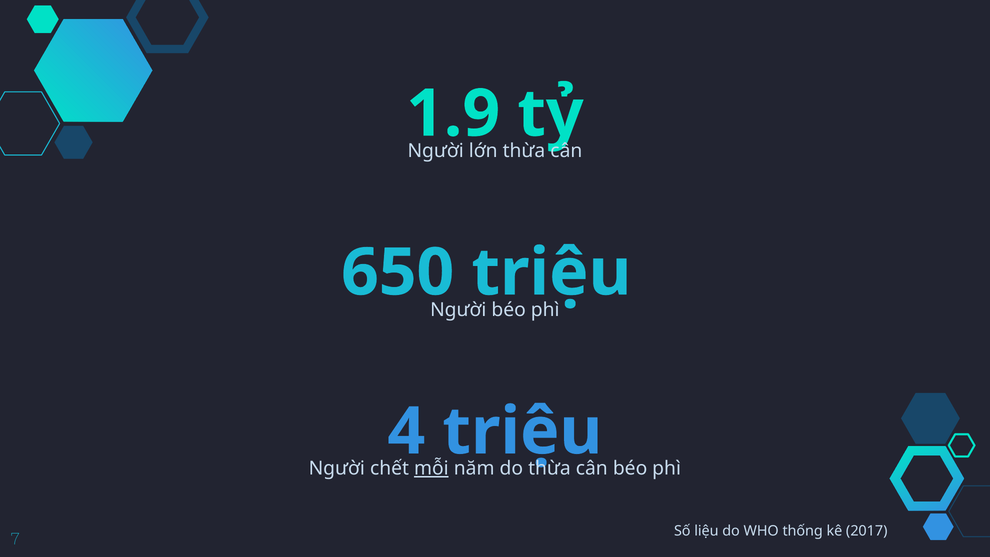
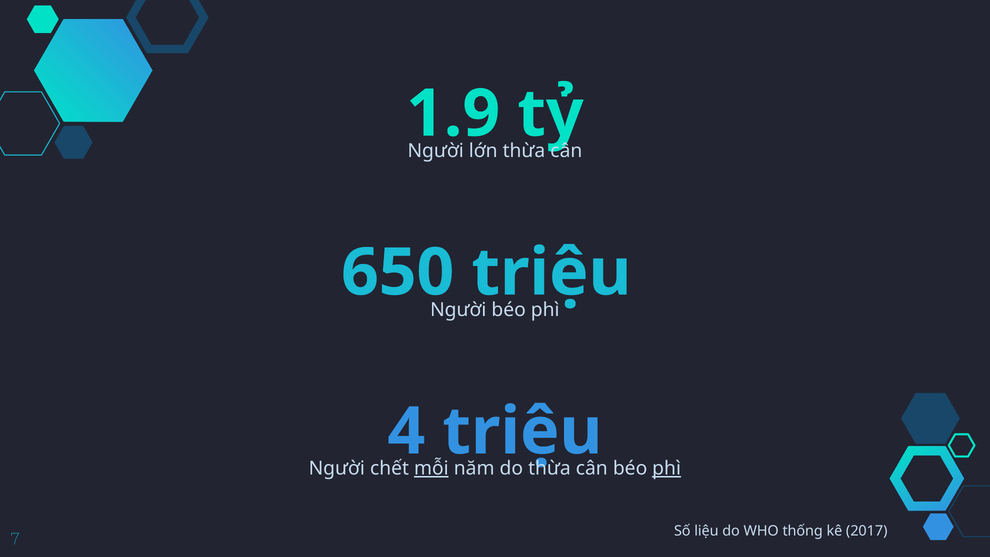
phì at (667, 468) underline: none -> present
